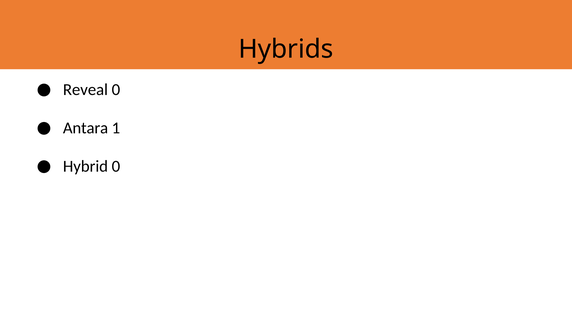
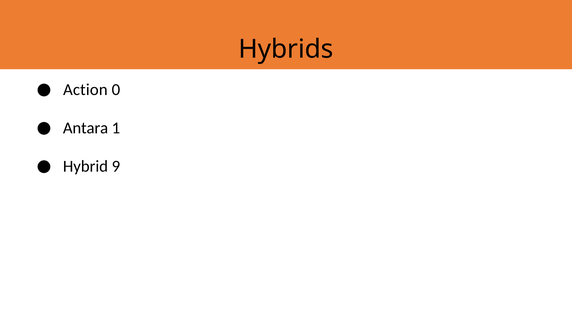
Reveal: Reveal -> Action
Hybrid 0: 0 -> 9
